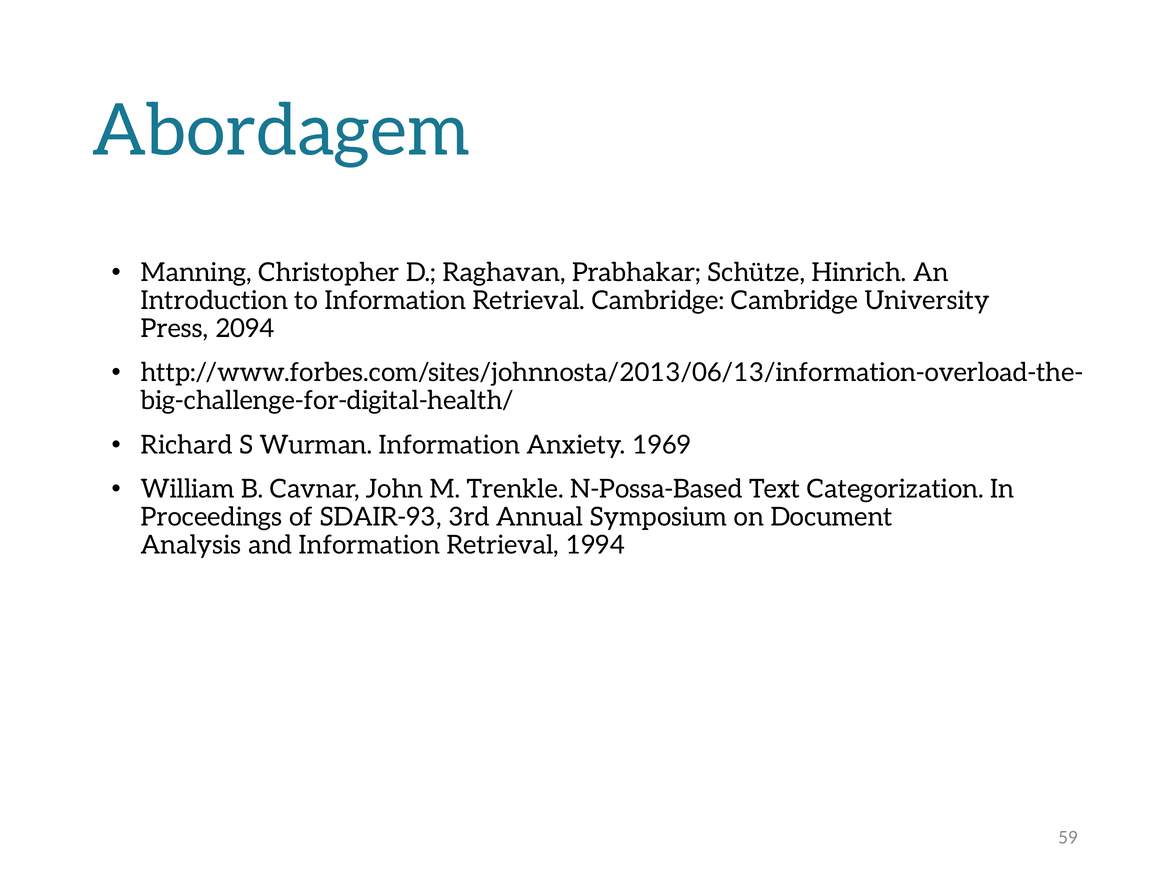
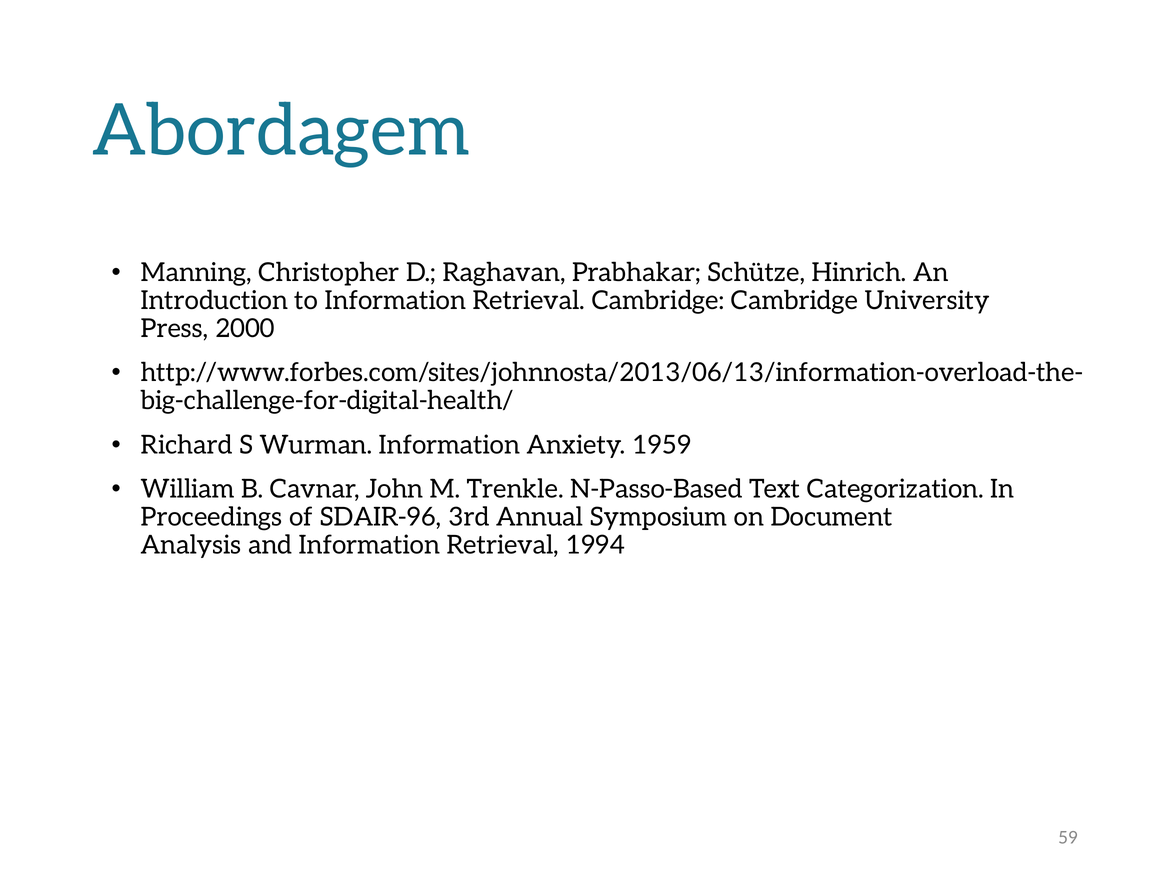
2094: 2094 -> 2000
1969: 1969 -> 1959
N-Possa-Based: N-Possa-Based -> N-Passo-Based
SDAIR-93: SDAIR-93 -> SDAIR-96
